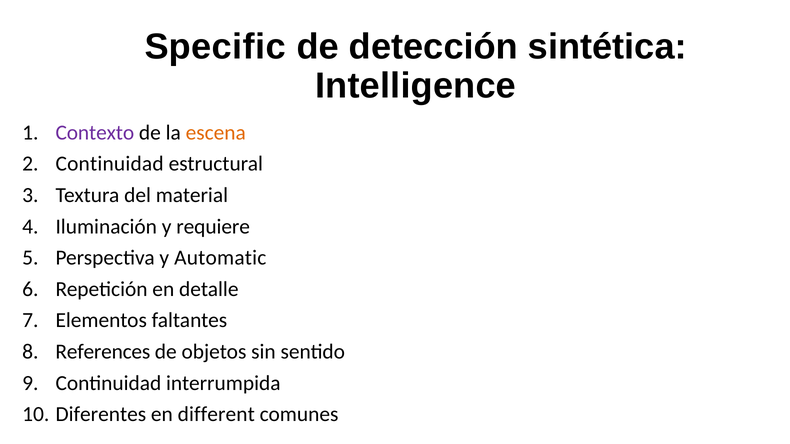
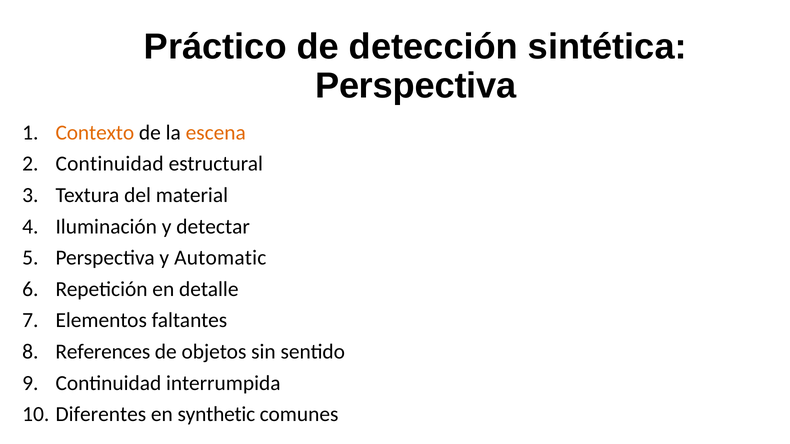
Specific: Specific -> Práctico
Intelligence at (416, 86): Intelligence -> Perspectiva
Contexto colour: purple -> orange
requiere: requiere -> detectar
different: different -> synthetic
